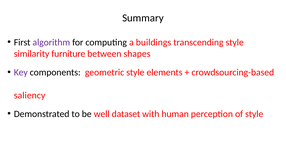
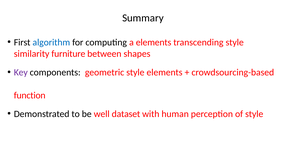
algorithm colour: purple -> blue
a buildings: buildings -> elements
saliency: saliency -> function
